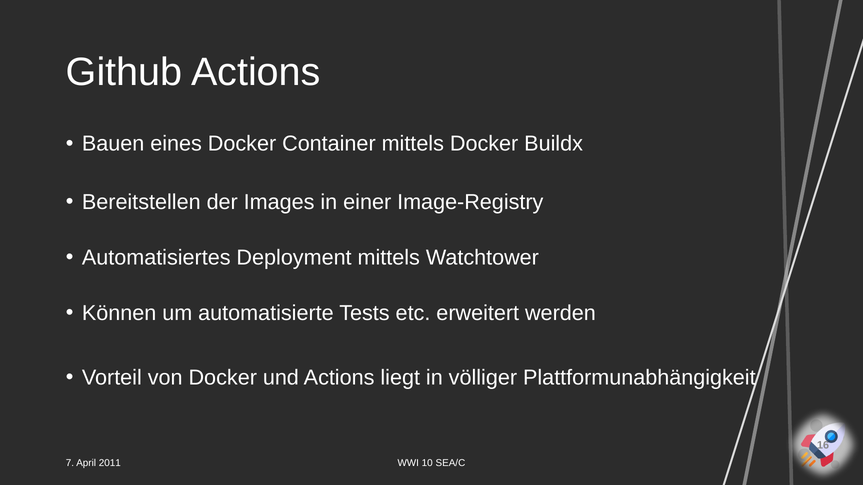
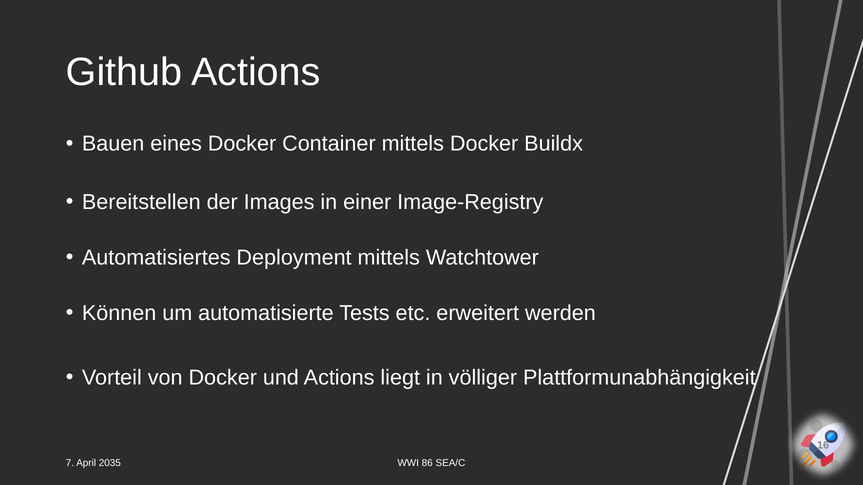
2011: 2011 -> 2035
10: 10 -> 86
